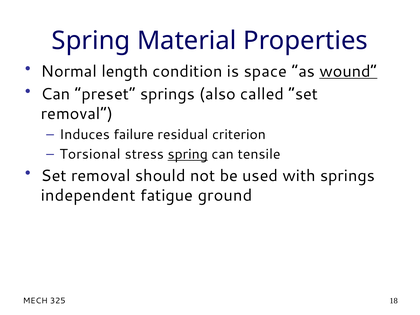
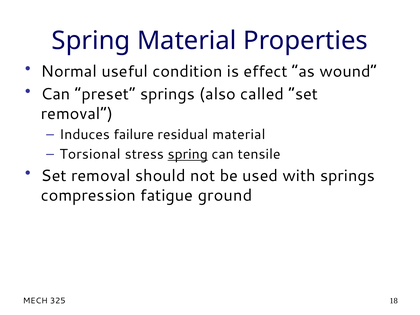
length: length -> useful
space: space -> effect
wound underline: present -> none
residual criterion: criterion -> material
independent: independent -> compression
